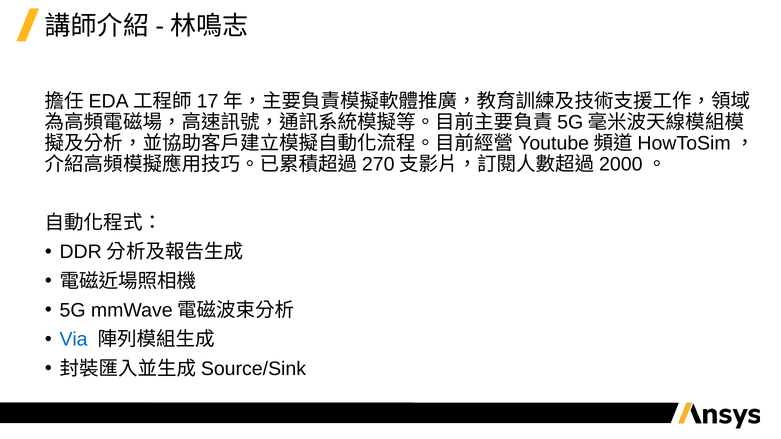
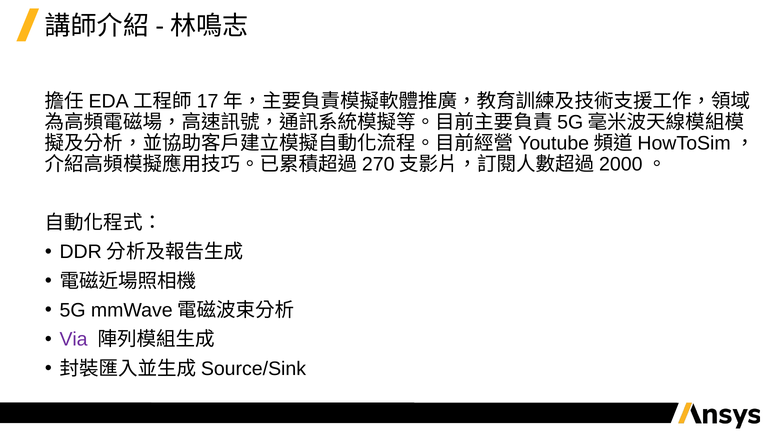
Via colour: blue -> purple
